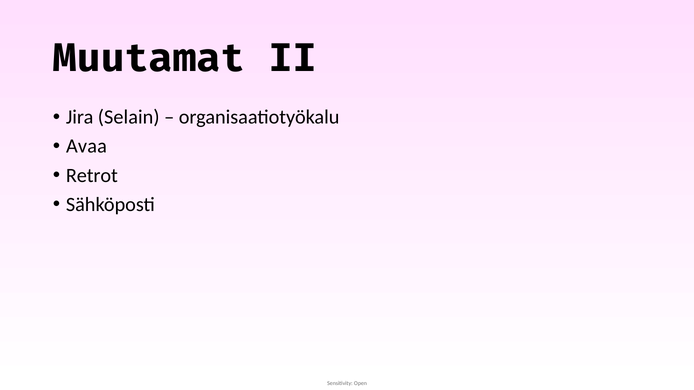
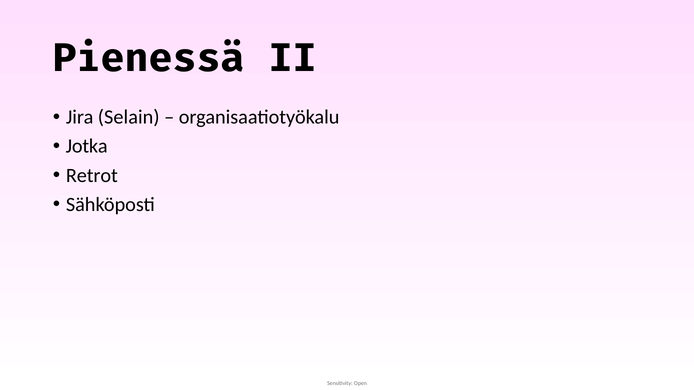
Muutamat: Muutamat -> Pienessä
Avaa: Avaa -> Jotka
